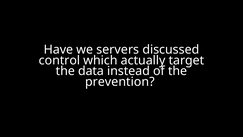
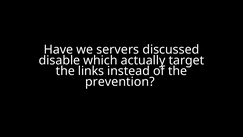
control: control -> disable
data: data -> links
